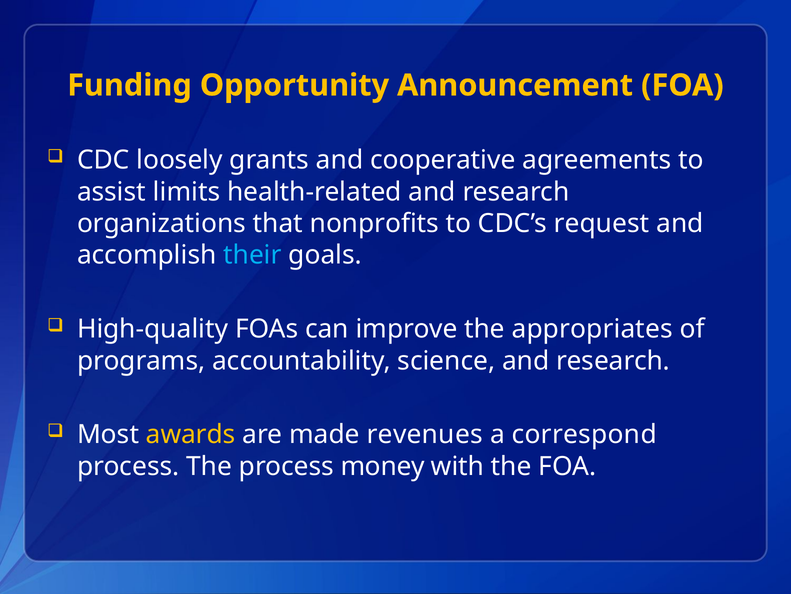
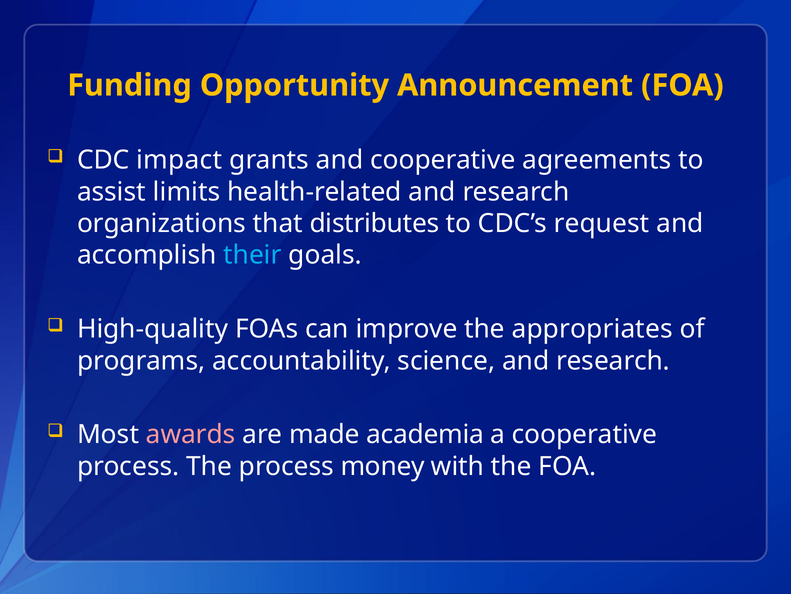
loosely: loosely -> impact
nonprofits: nonprofits -> distributes
awards colour: yellow -> pink
revenues: revenues -> academia
a correspond: correspond -> cooperative
